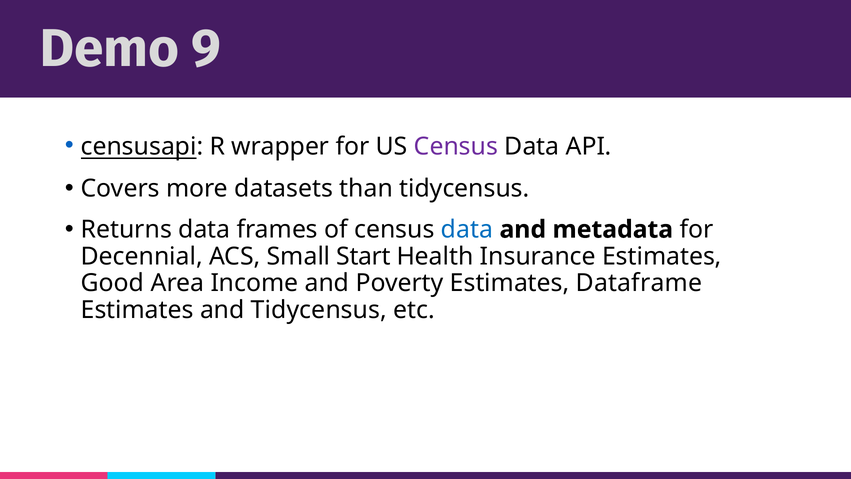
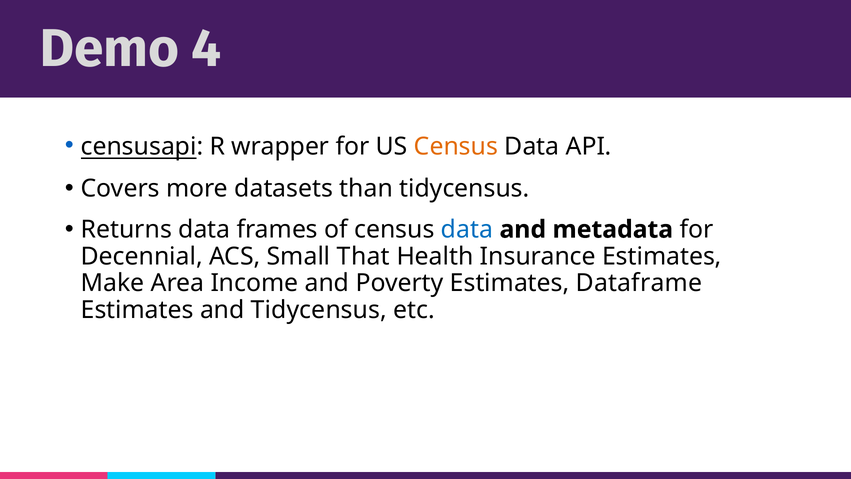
9: 9 -> 4
Census at (456, 147) colour: purple -> orange
Start: Start -> That
Good: Good -> Make
